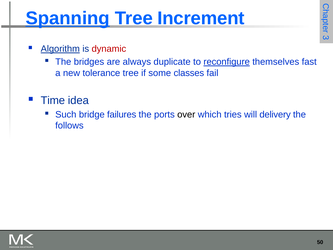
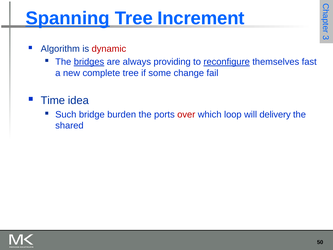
Algorithm underline: present -> none
bridges underline: none -> present
duplicate: duplicate -> providing
tolerance: tolerance -> complete
classes: classes -> change
failures: failures -> burden
over colour: black -> red
tries: tries -> loop
follows: follows -> shared
